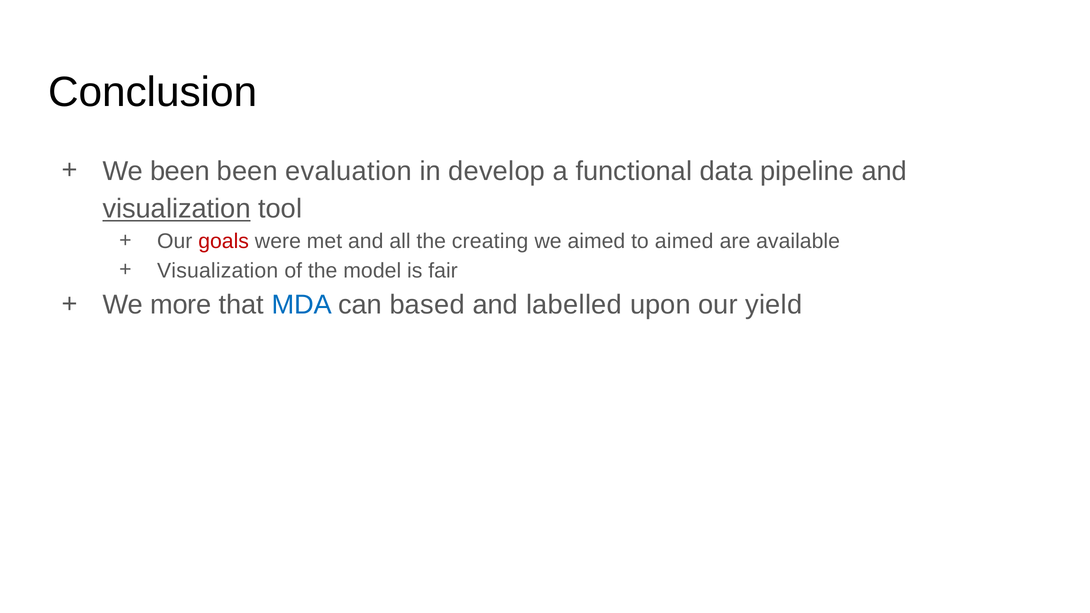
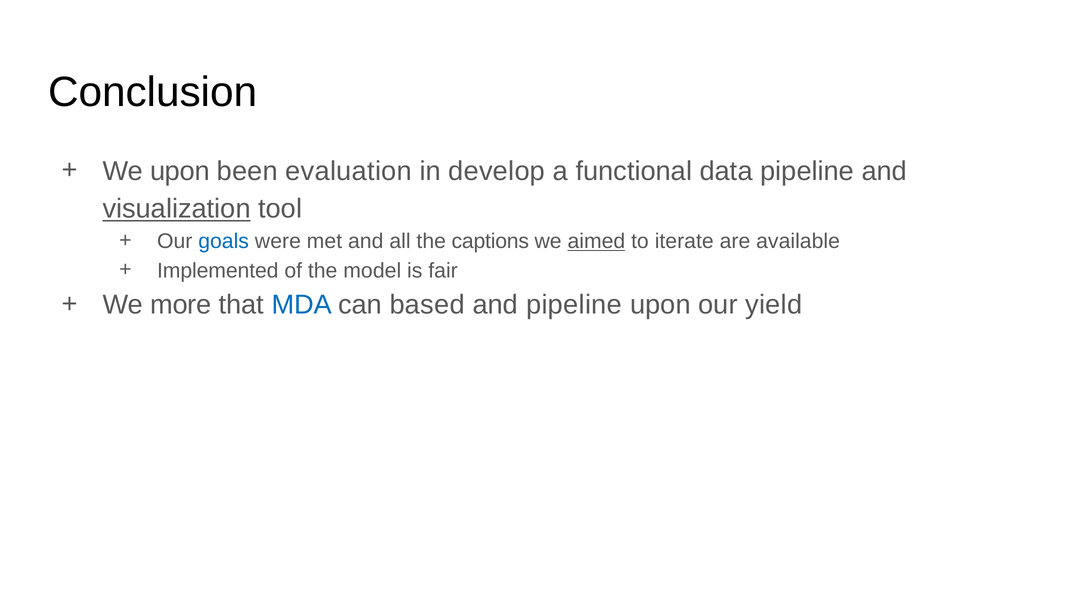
We been: been -> upon
goals colour: red -> blue
creating: creating -> captions
aimed at (596, 241) underline: none -> present
to aimed: aimed -> iterate
Visualization at (218, 271): Visualization -> Implemented
and labelled: labelled -> pipeline
